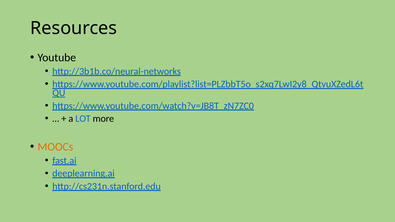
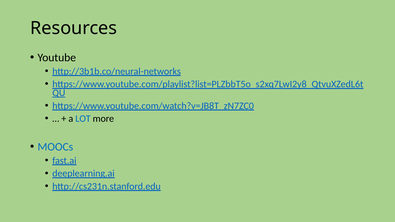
MOOCs colour: orange -> blue
